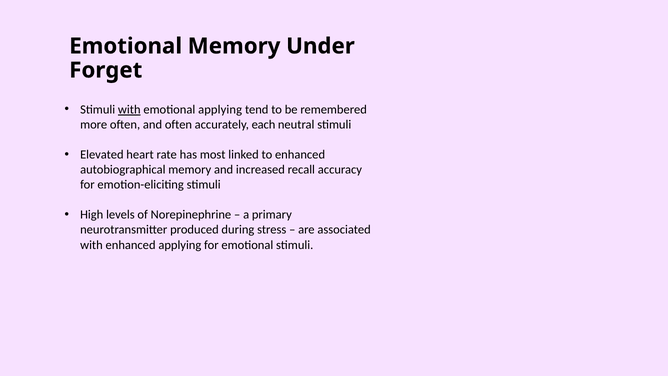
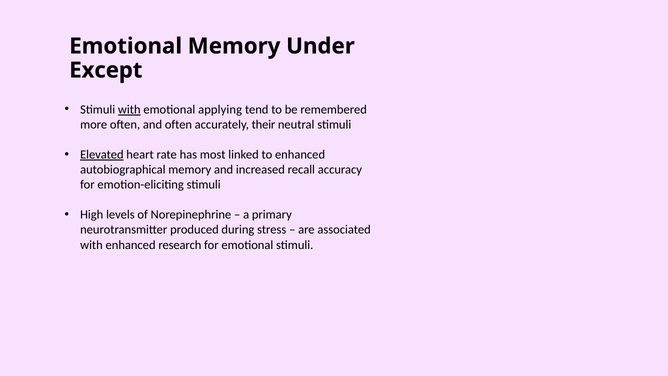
Forget: Forget -> Except
each: each -> their
Elevated underline: none -> present
enhanced applying: applying -> research
